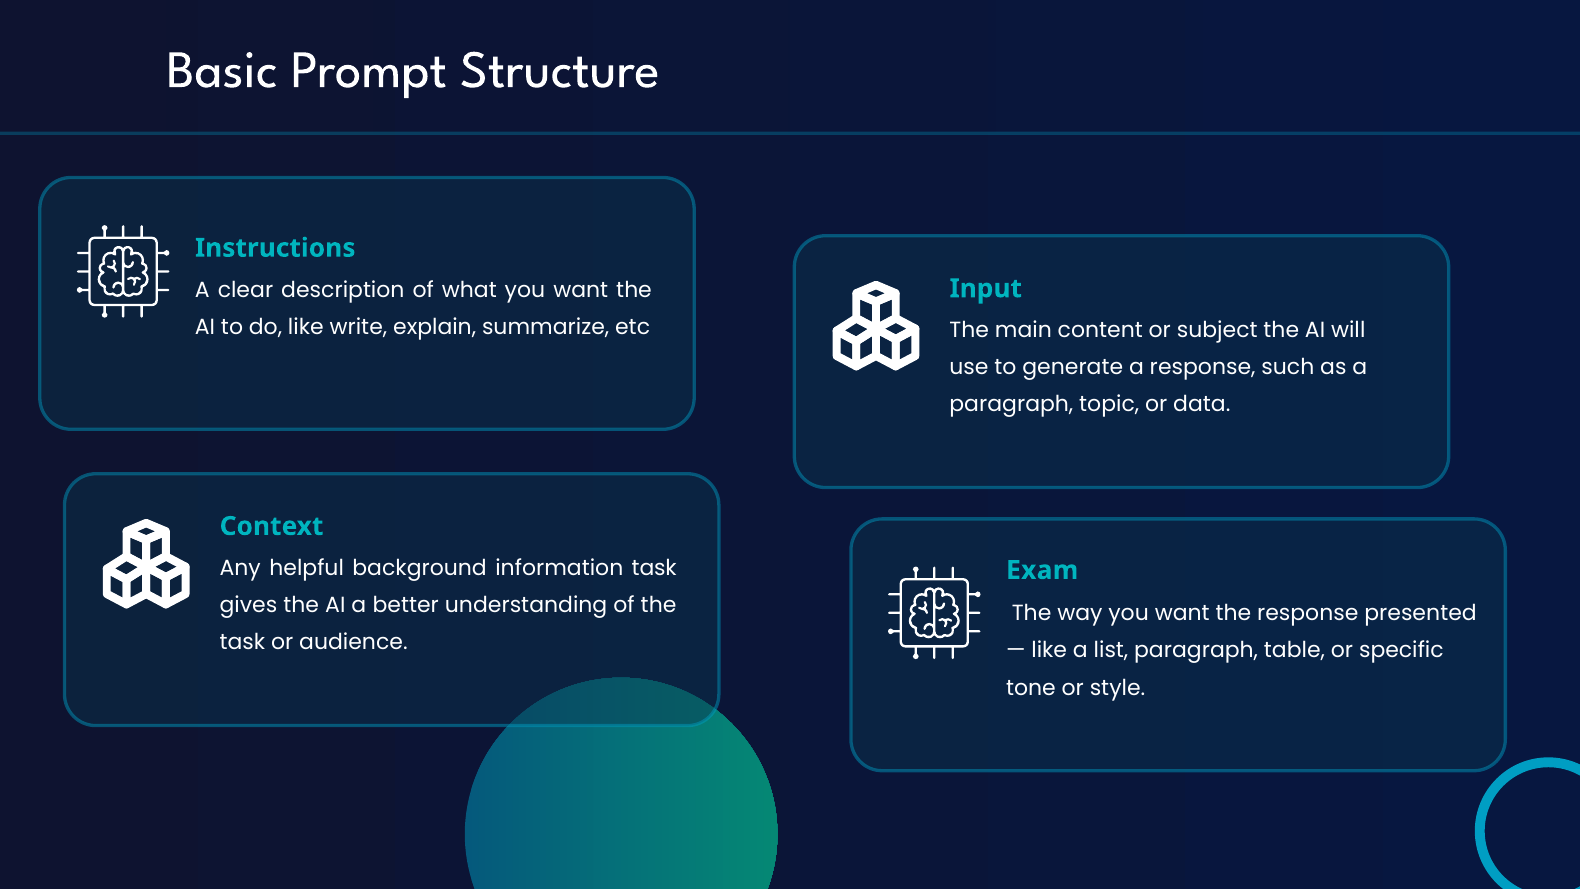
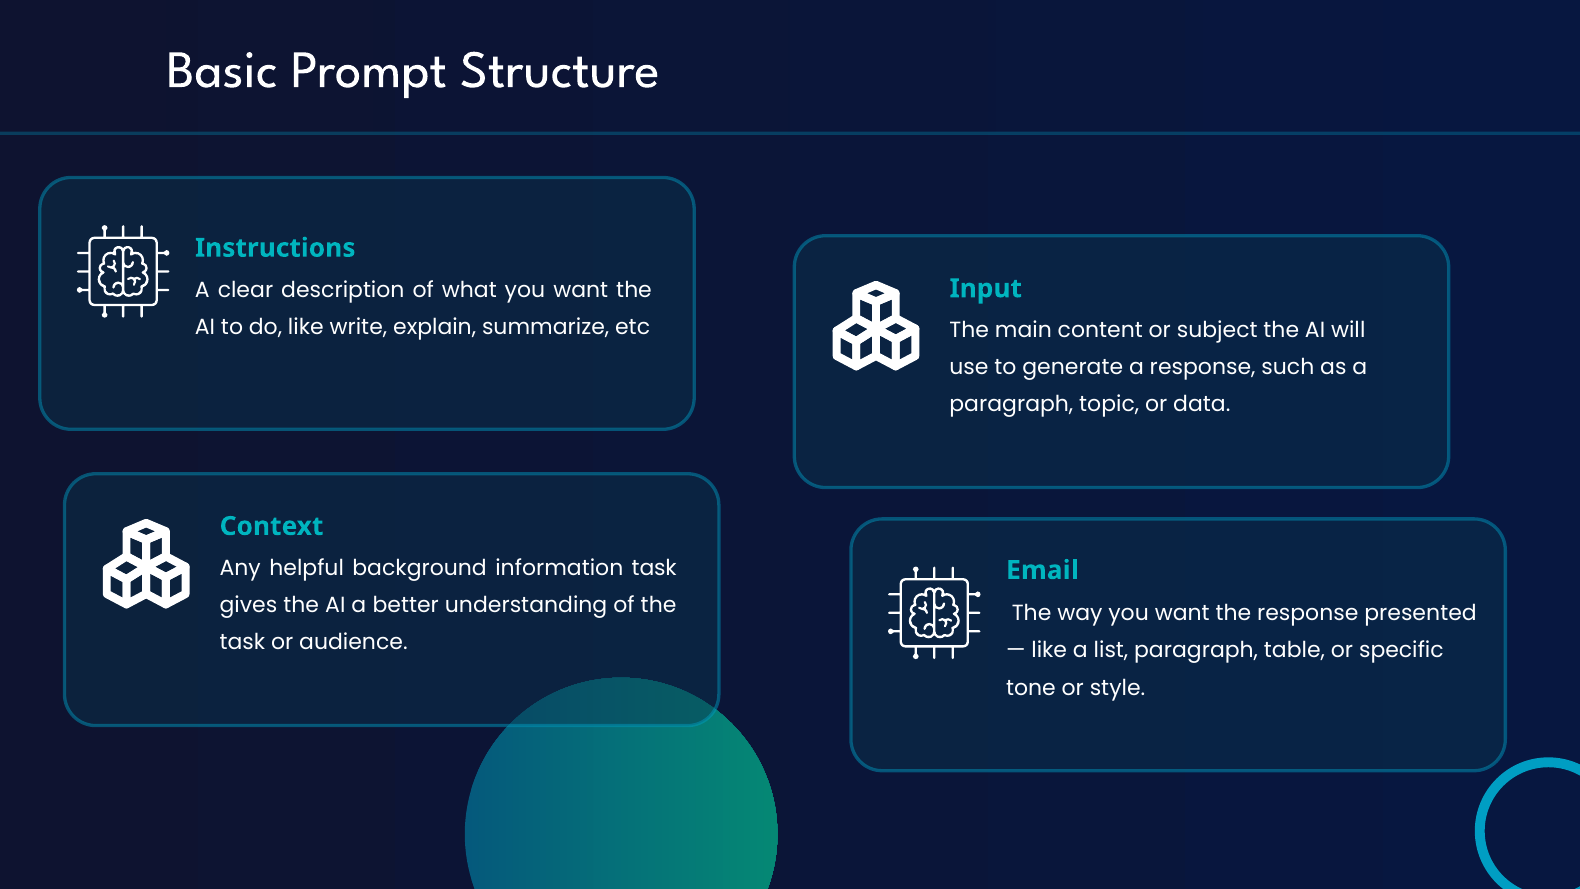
Exam: Exam -> Email
